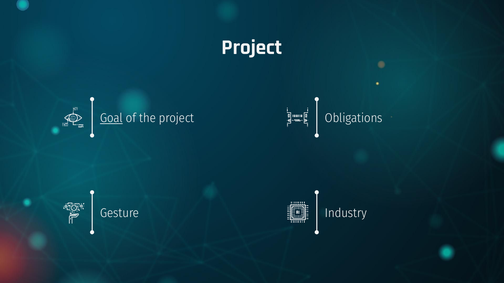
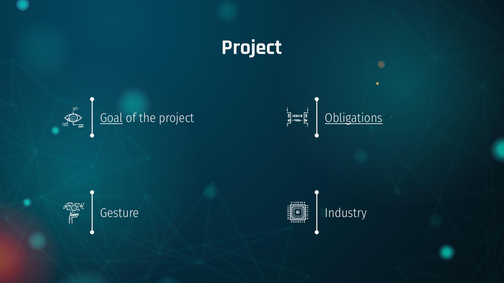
Obligations underline: none -> present
